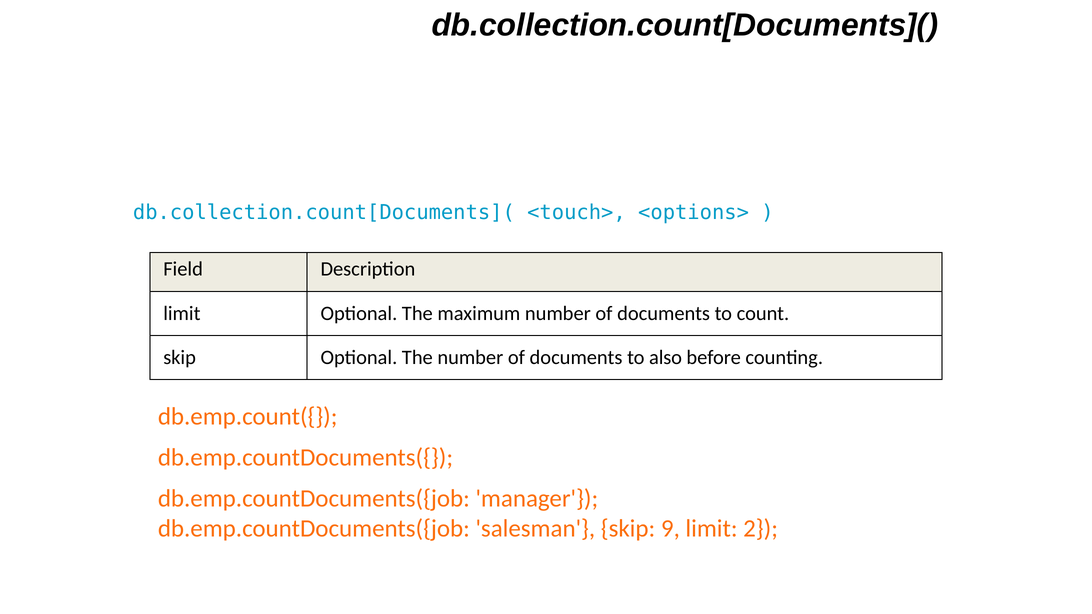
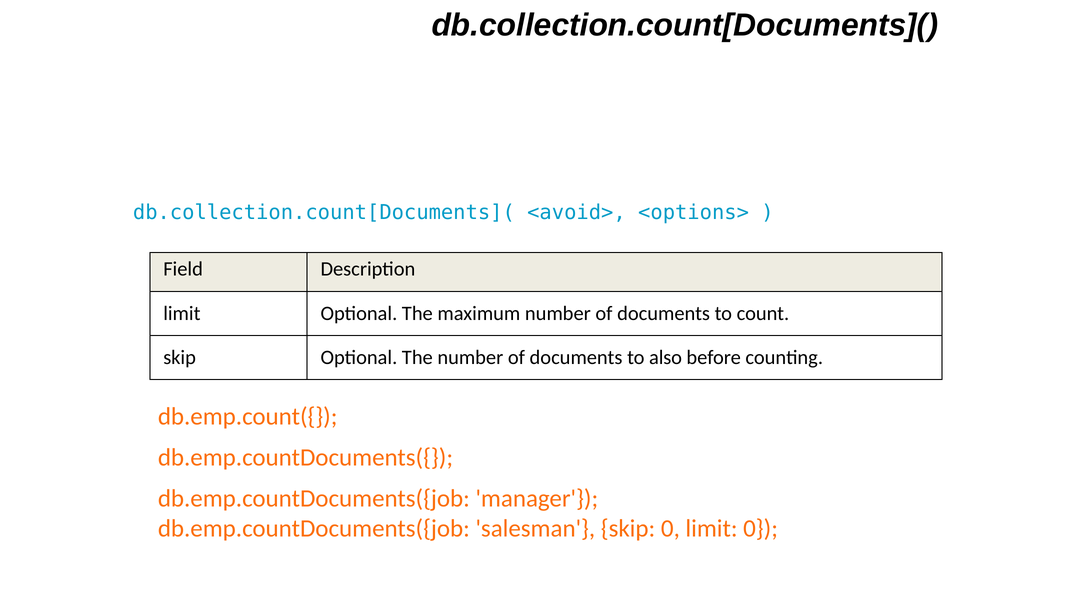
<touch>: <touch> -> <avoid>
skip 9: 9 -> 0
limit 2: 2 -> 0
